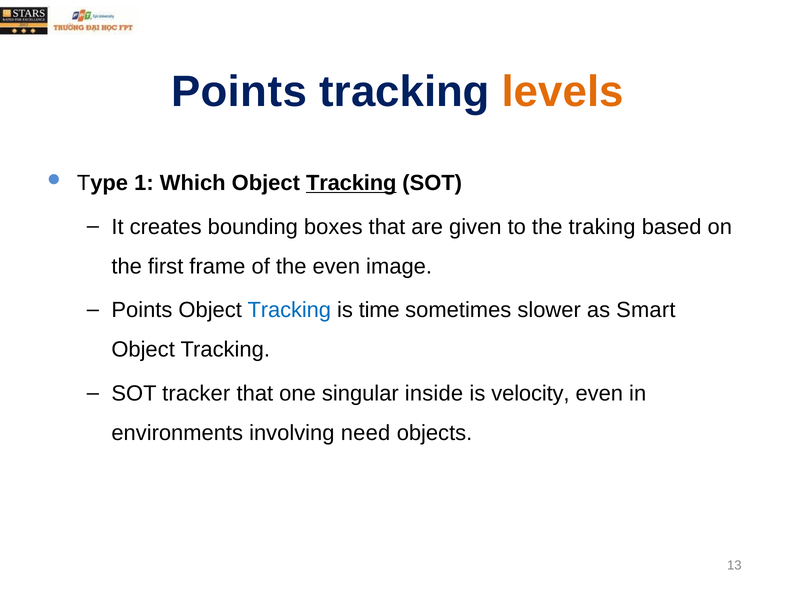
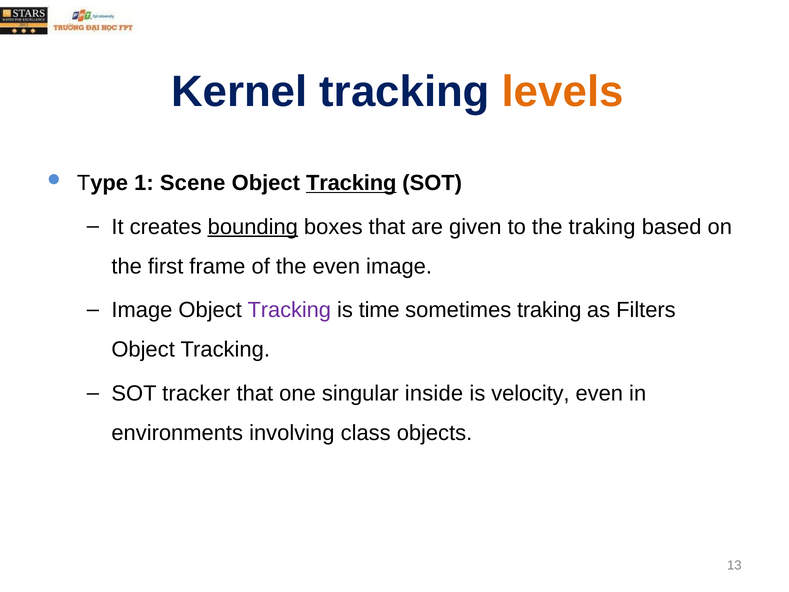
Points at (239, 92): Points -> Kernel
Which: Which -> Scene
bounding underline: none -> present
Points at (142, 310): Points -> Image
Tracking at (289, 310) colour: blue -> purple
sometimes slower: slower -> traking
Smart: Smart -> Filters
need: need -> class
